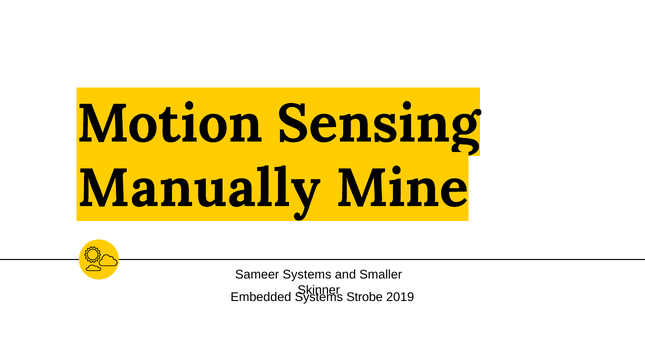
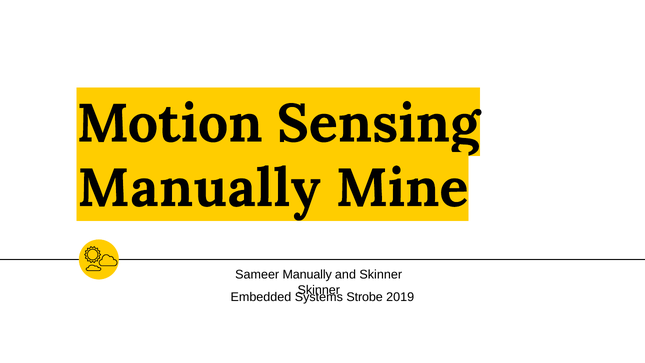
Sameer Systems: Systems -> Manually
and Smaller: Smaller -> Skinner
